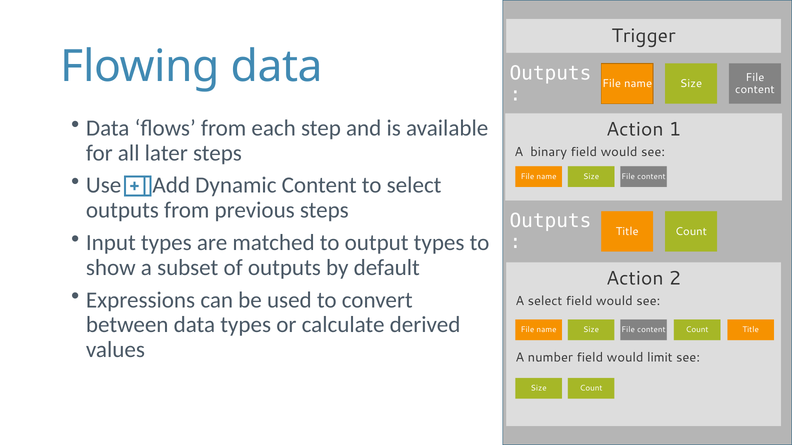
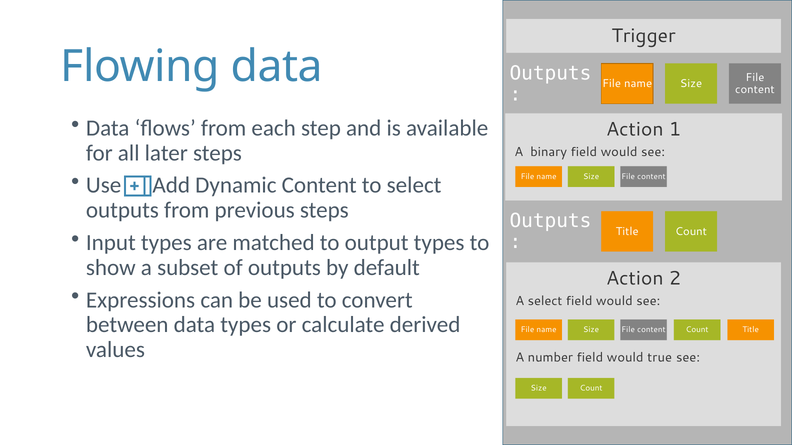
limit: limit -> true
